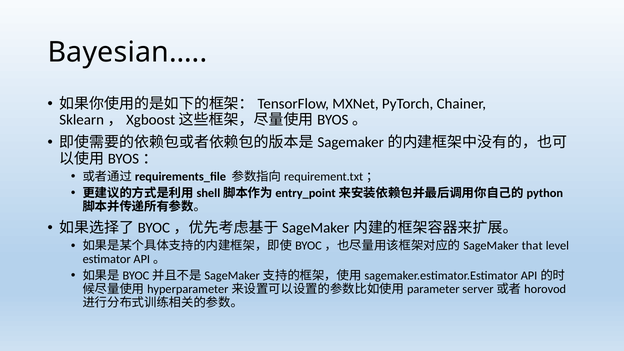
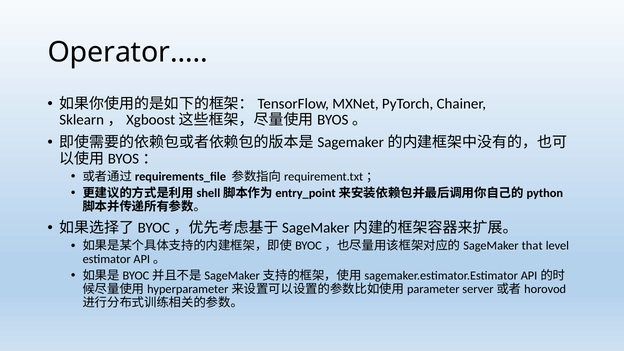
Bayesian…: Bayesian… -> Operator…
